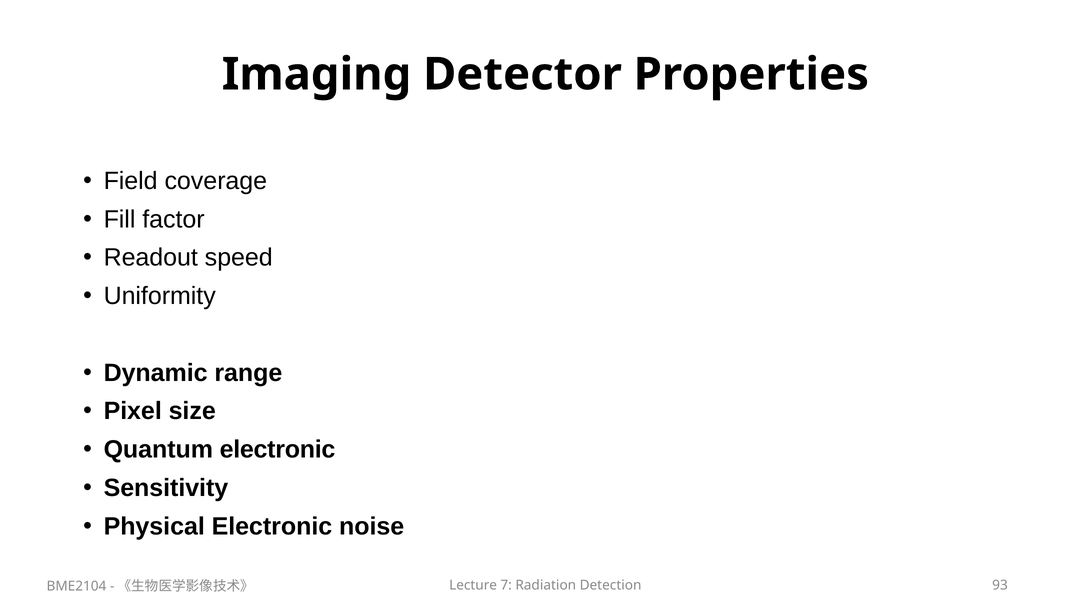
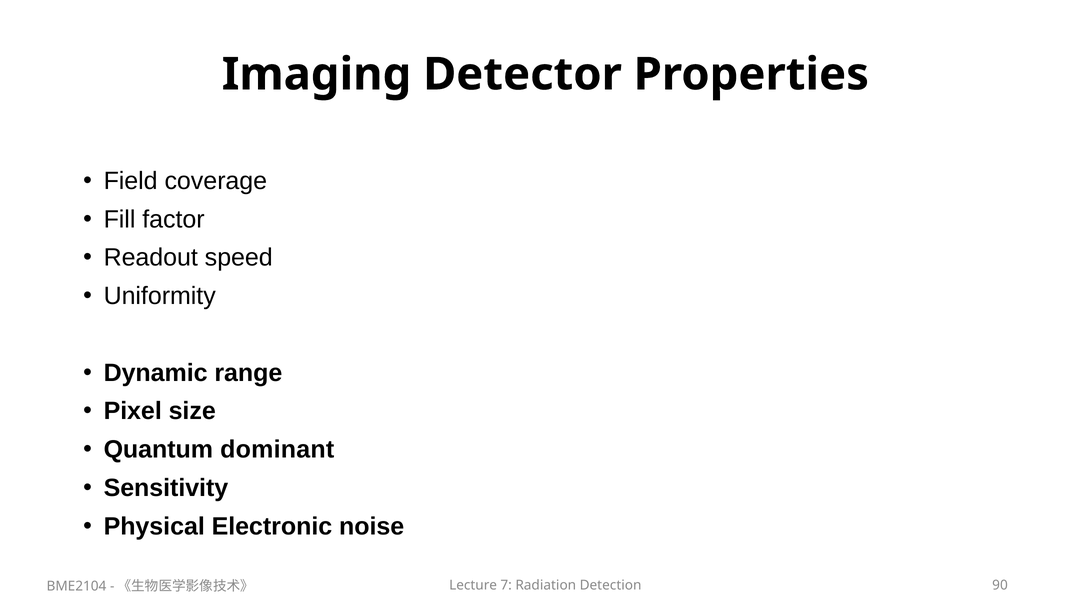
Quantum electronic: electronic -> dominant
93: 93 -> 90
